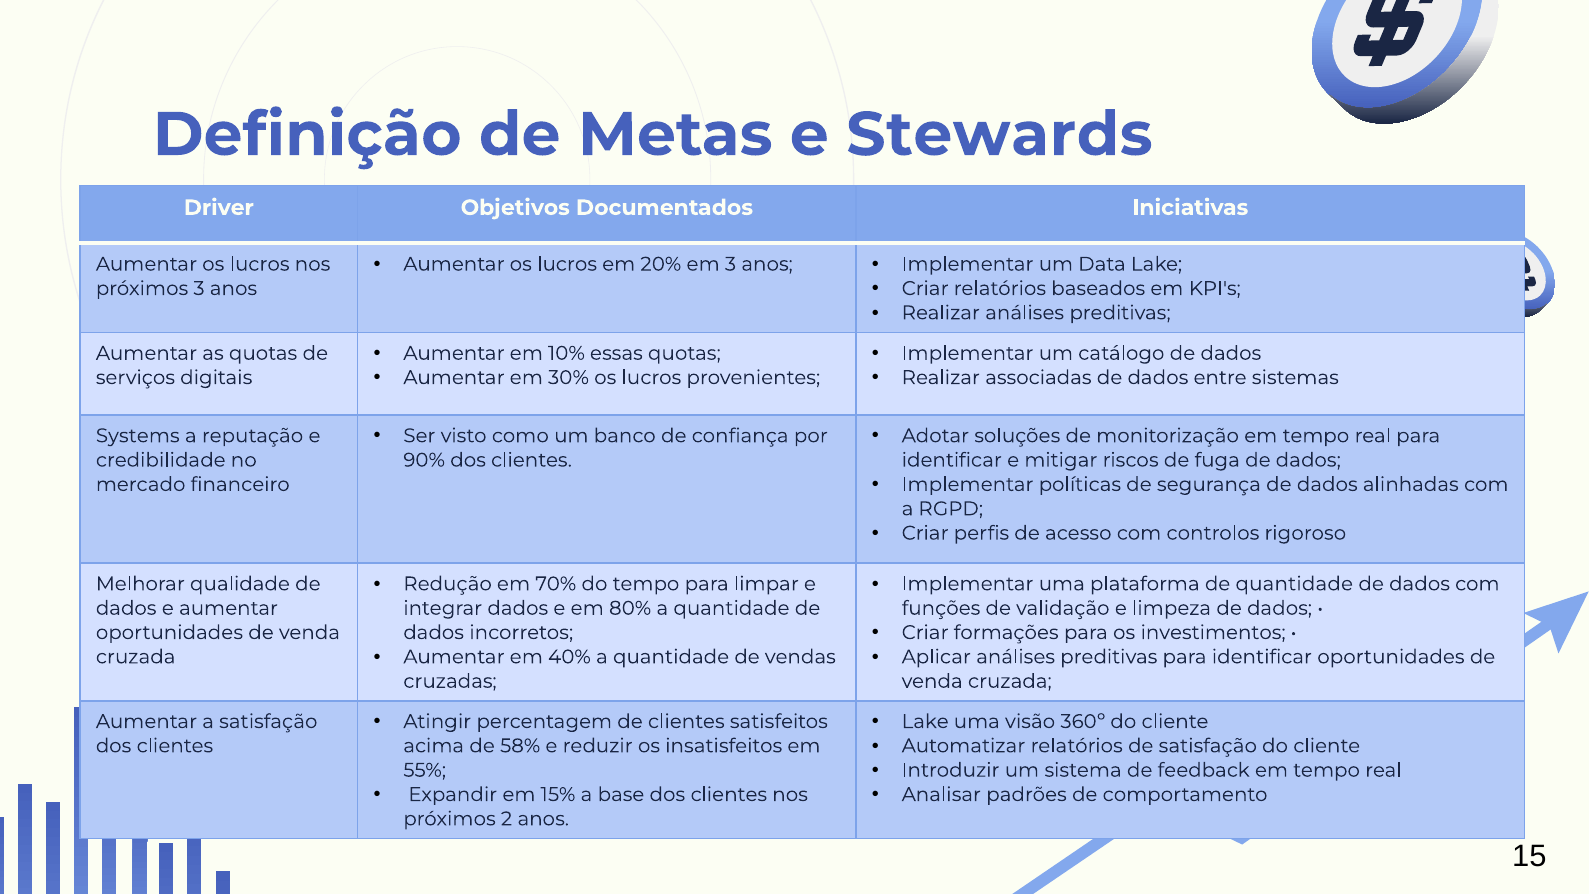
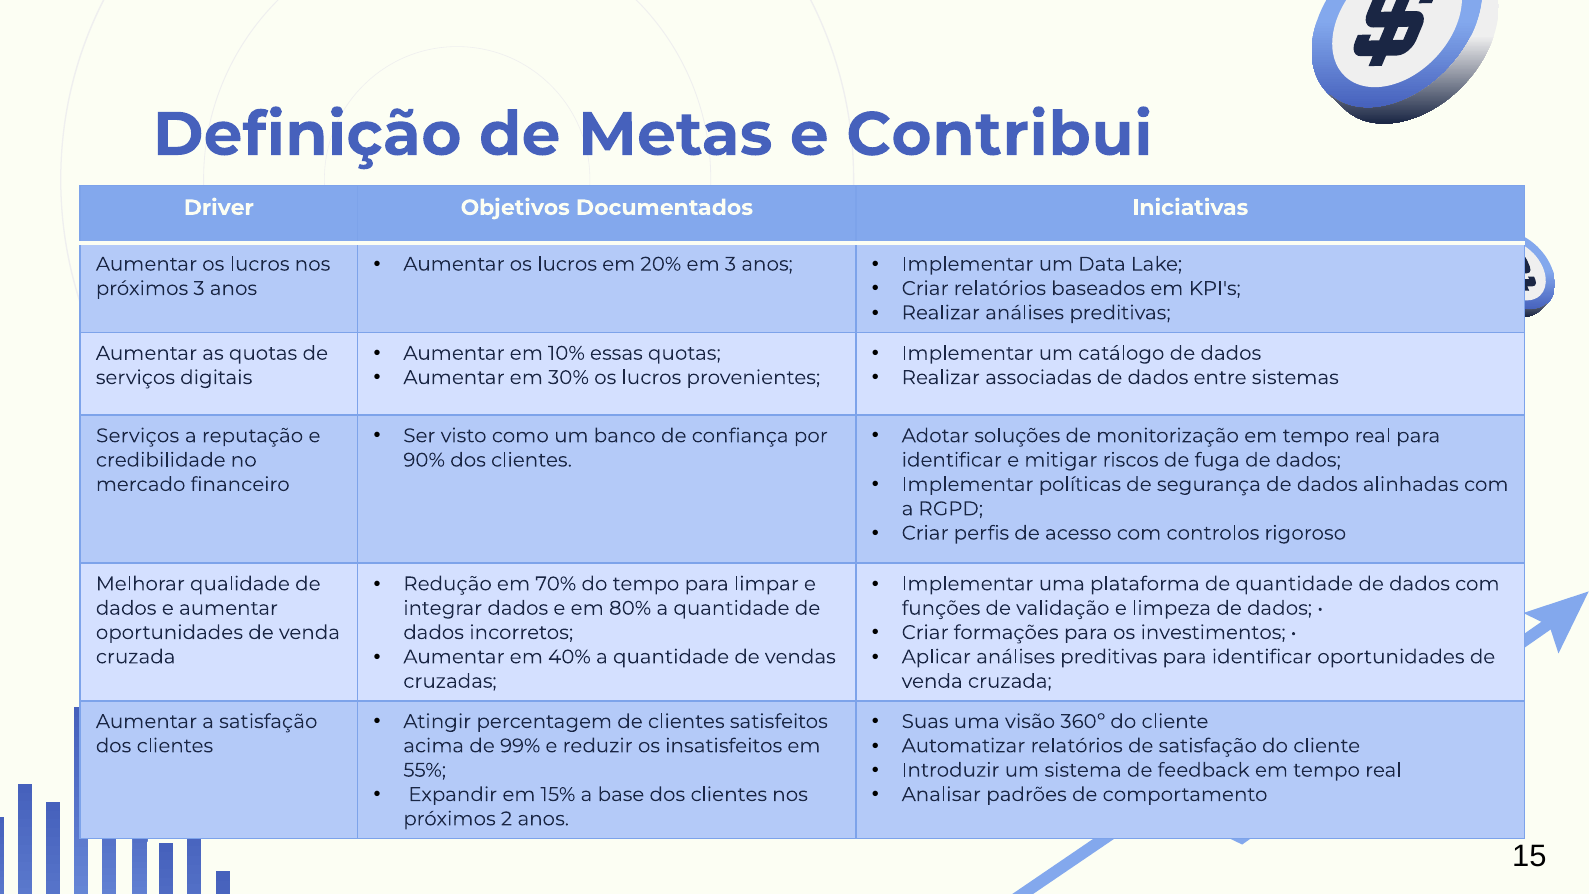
Stewards: Stewards -> Contribui
Systems at (138, 436): Systems -> Serviços
Lake at (925, 721): Lake -> Suas
58%: 58% -> 99%
